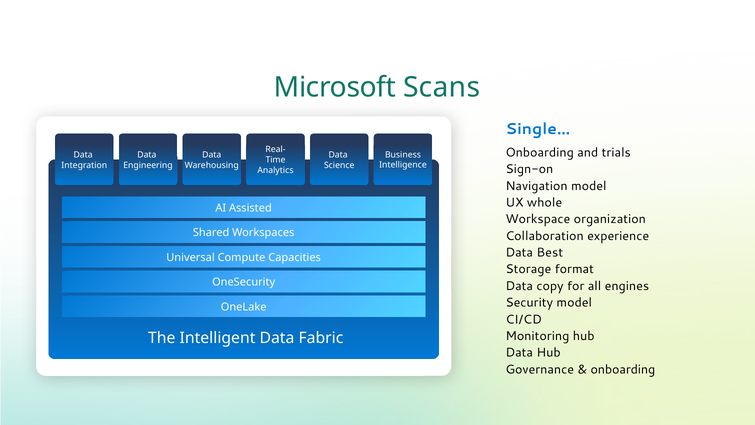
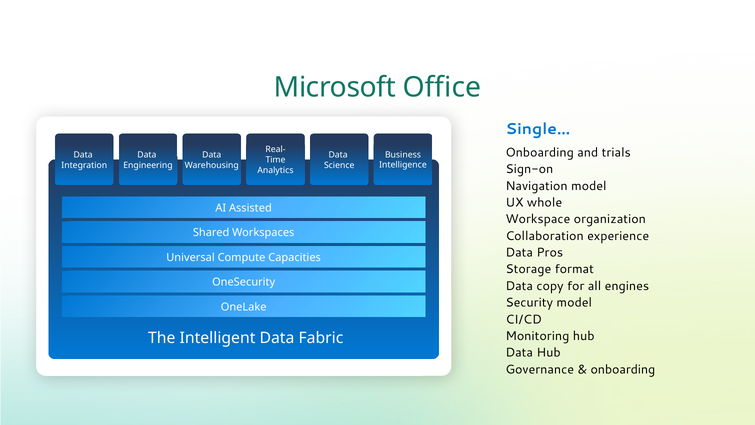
Scans: Scans -> Office
Best: Best -> Pros
